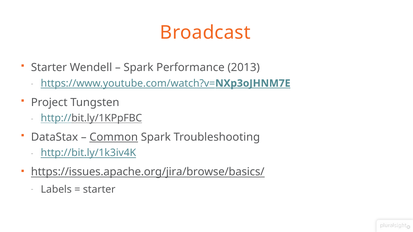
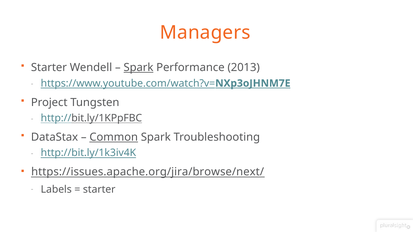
Broadcast: Broadcast -> Managers
Spark at (138, 68) underline: none -> present
https://issues.apache.org/jira/browse/basics/: https://issues.apache.org/jira/browse/basics/ -> https://issues.apache.org/jira/browse/next/
